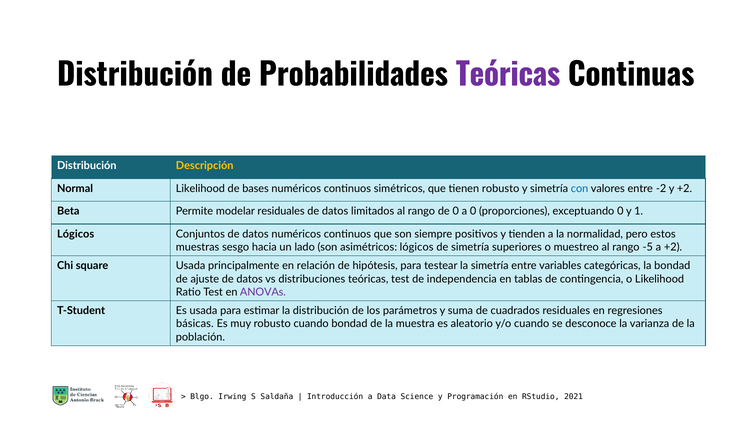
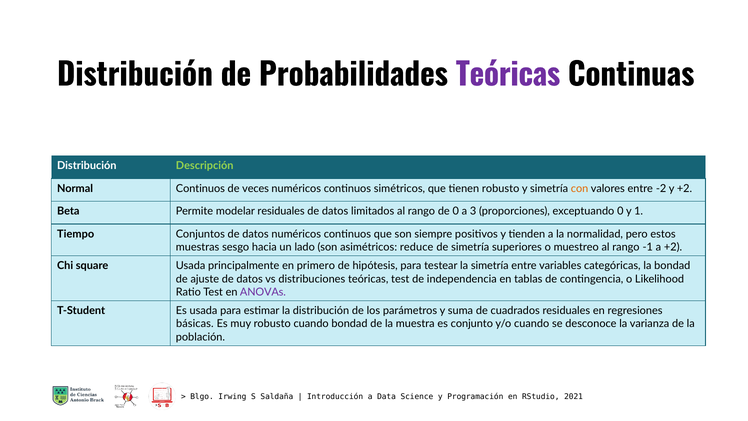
Descripción colour: yellow -> light green
Normal Likelihood: Likelihood -> Continuos
bases: bases -> veces
con colour: blue -> orange
a 0: 0 -> 3
Lógicos at (76, 234): Lógicos -> Tiempo
asimétricos lógicos: lógicos -> reduce
-5: -5 -> -1
relación: relación -> primero
aleatorio: aleatorio -> conjunto
